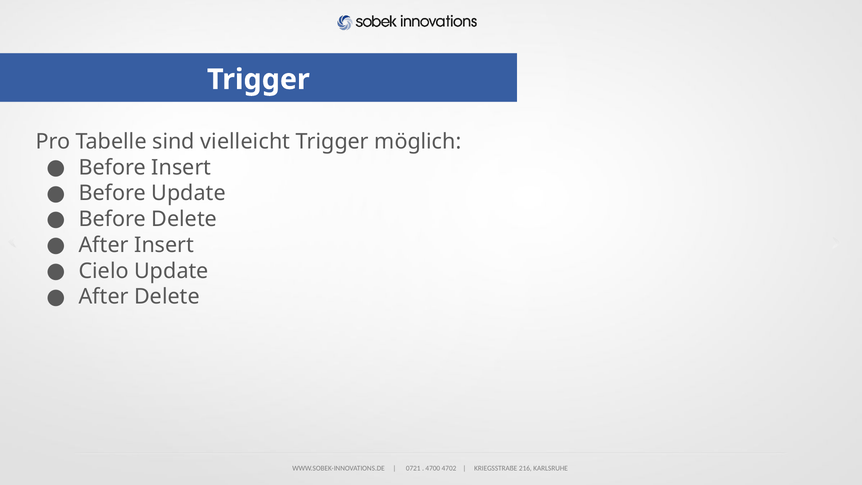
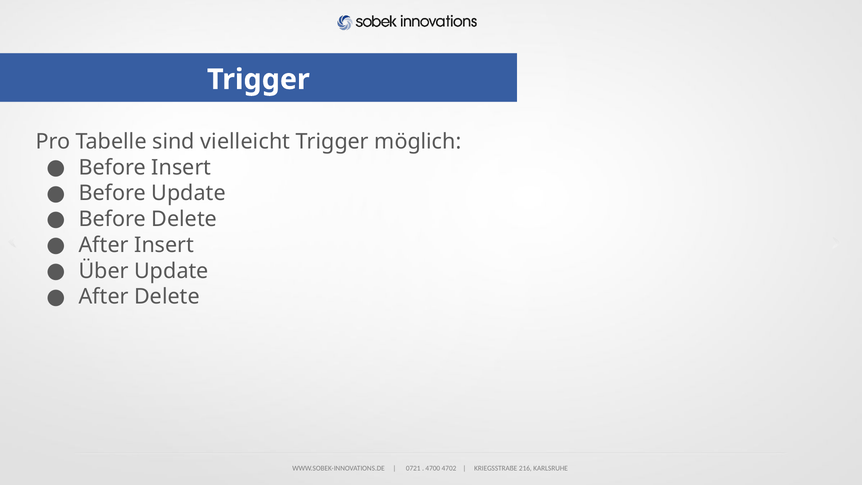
Cielo: Cielo -> Über
